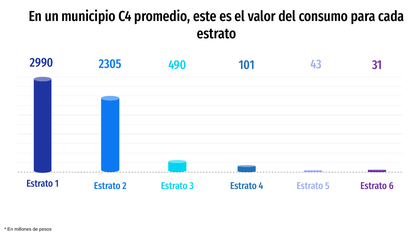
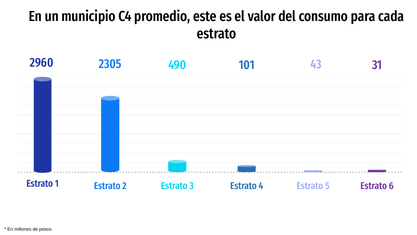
2990: 2990 -> 2960
